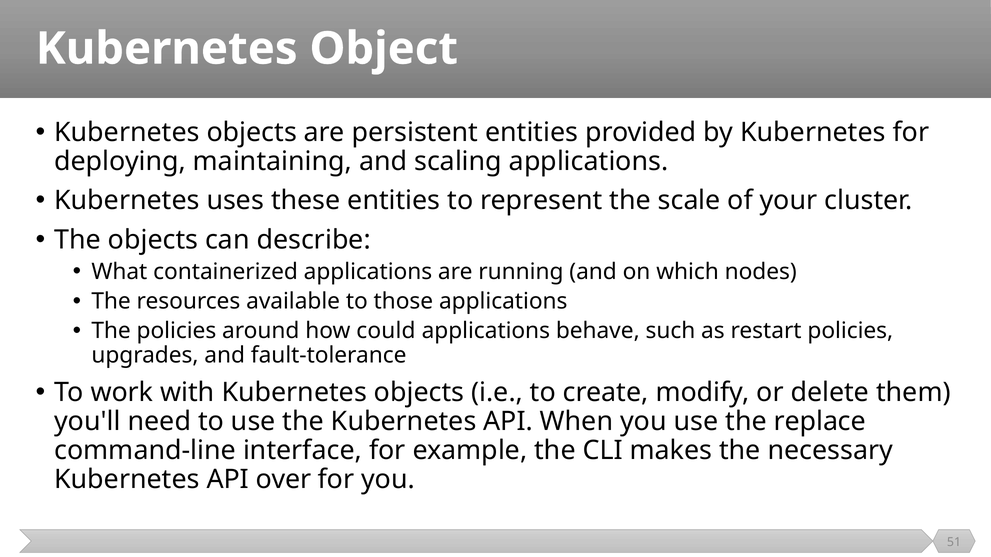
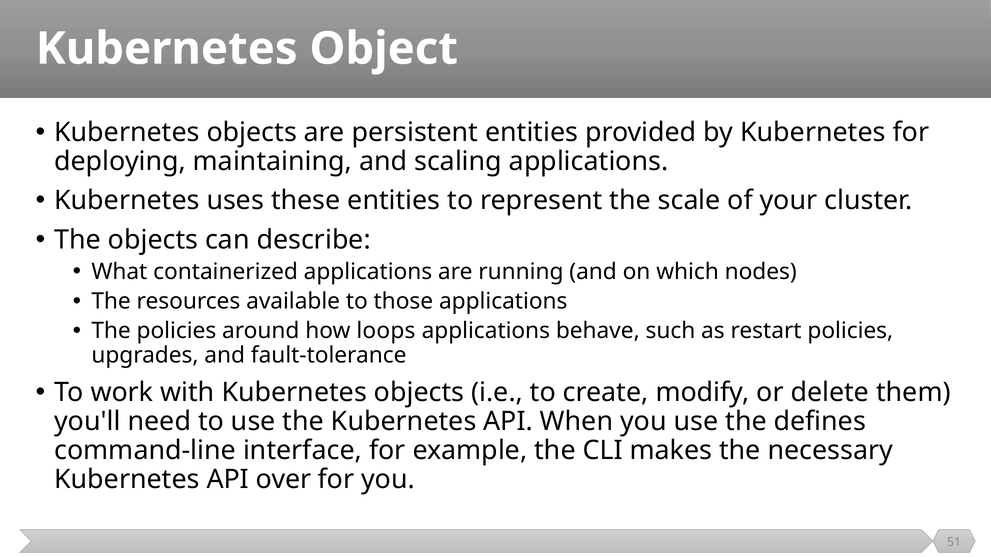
could: could -> loops
replace: replace -> defines
